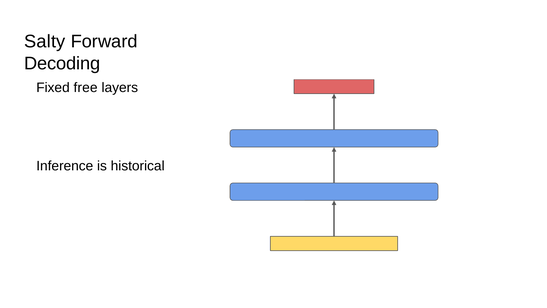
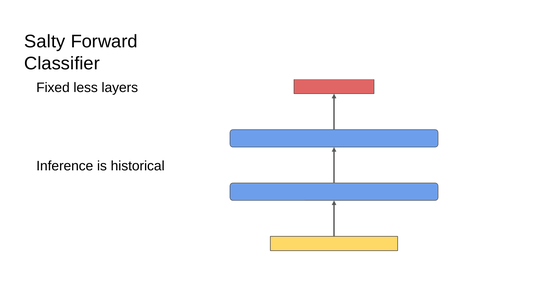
Decoding: Decoding -> Classifier
free: free -> less
